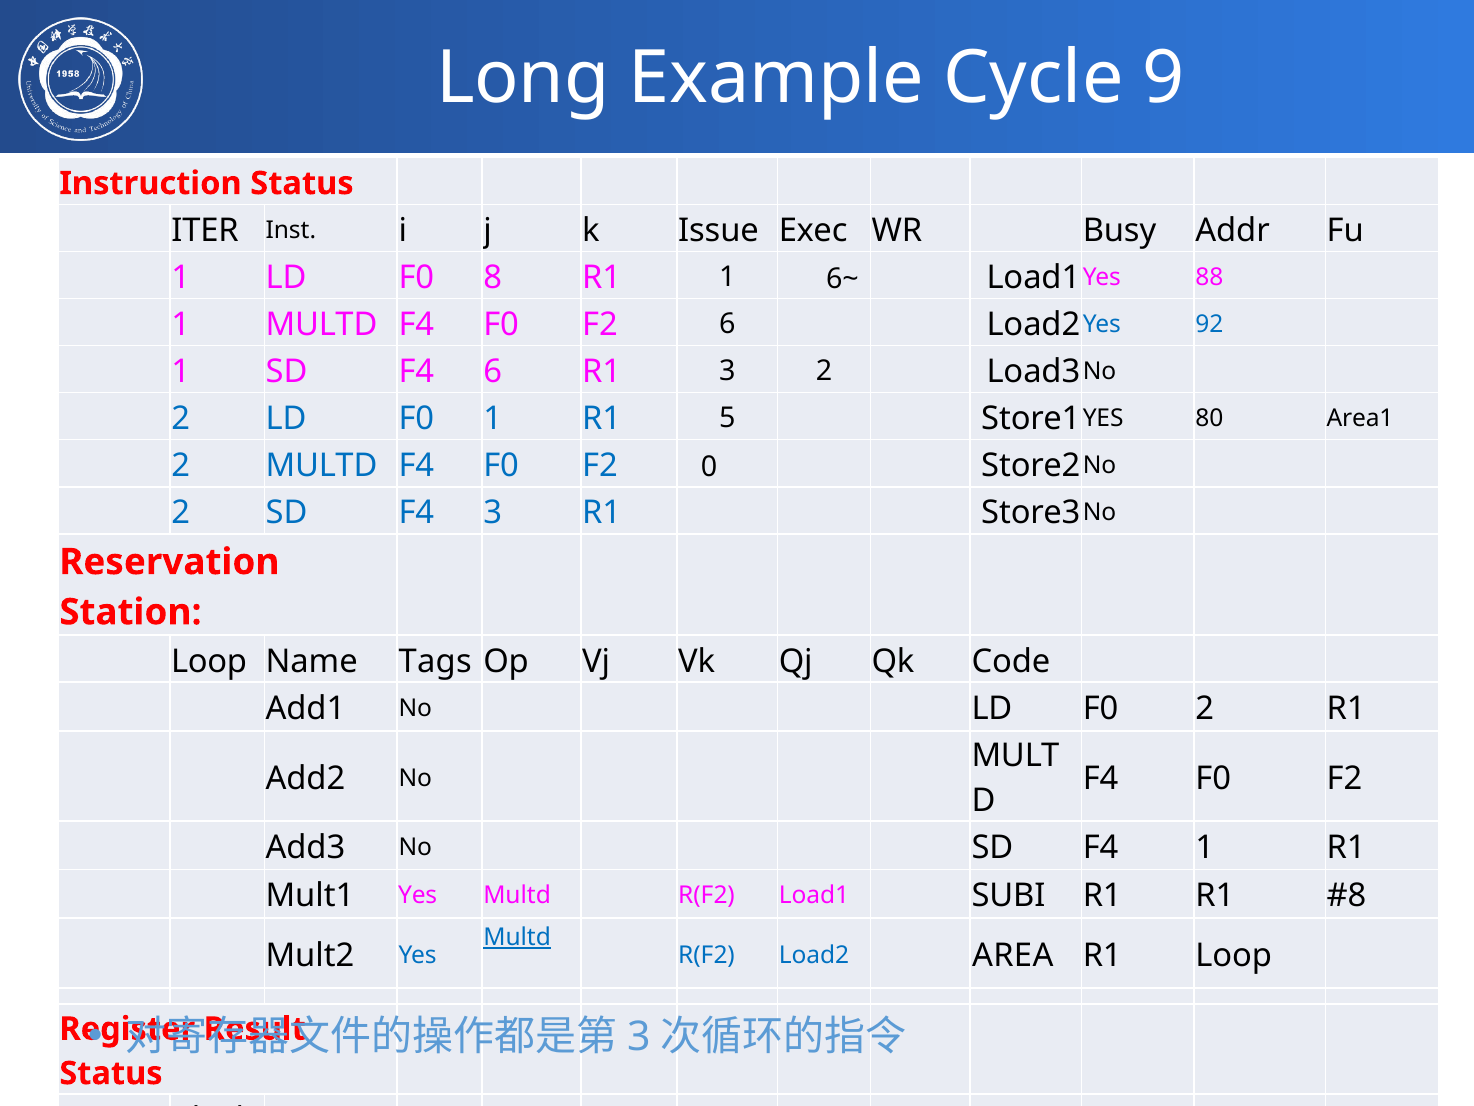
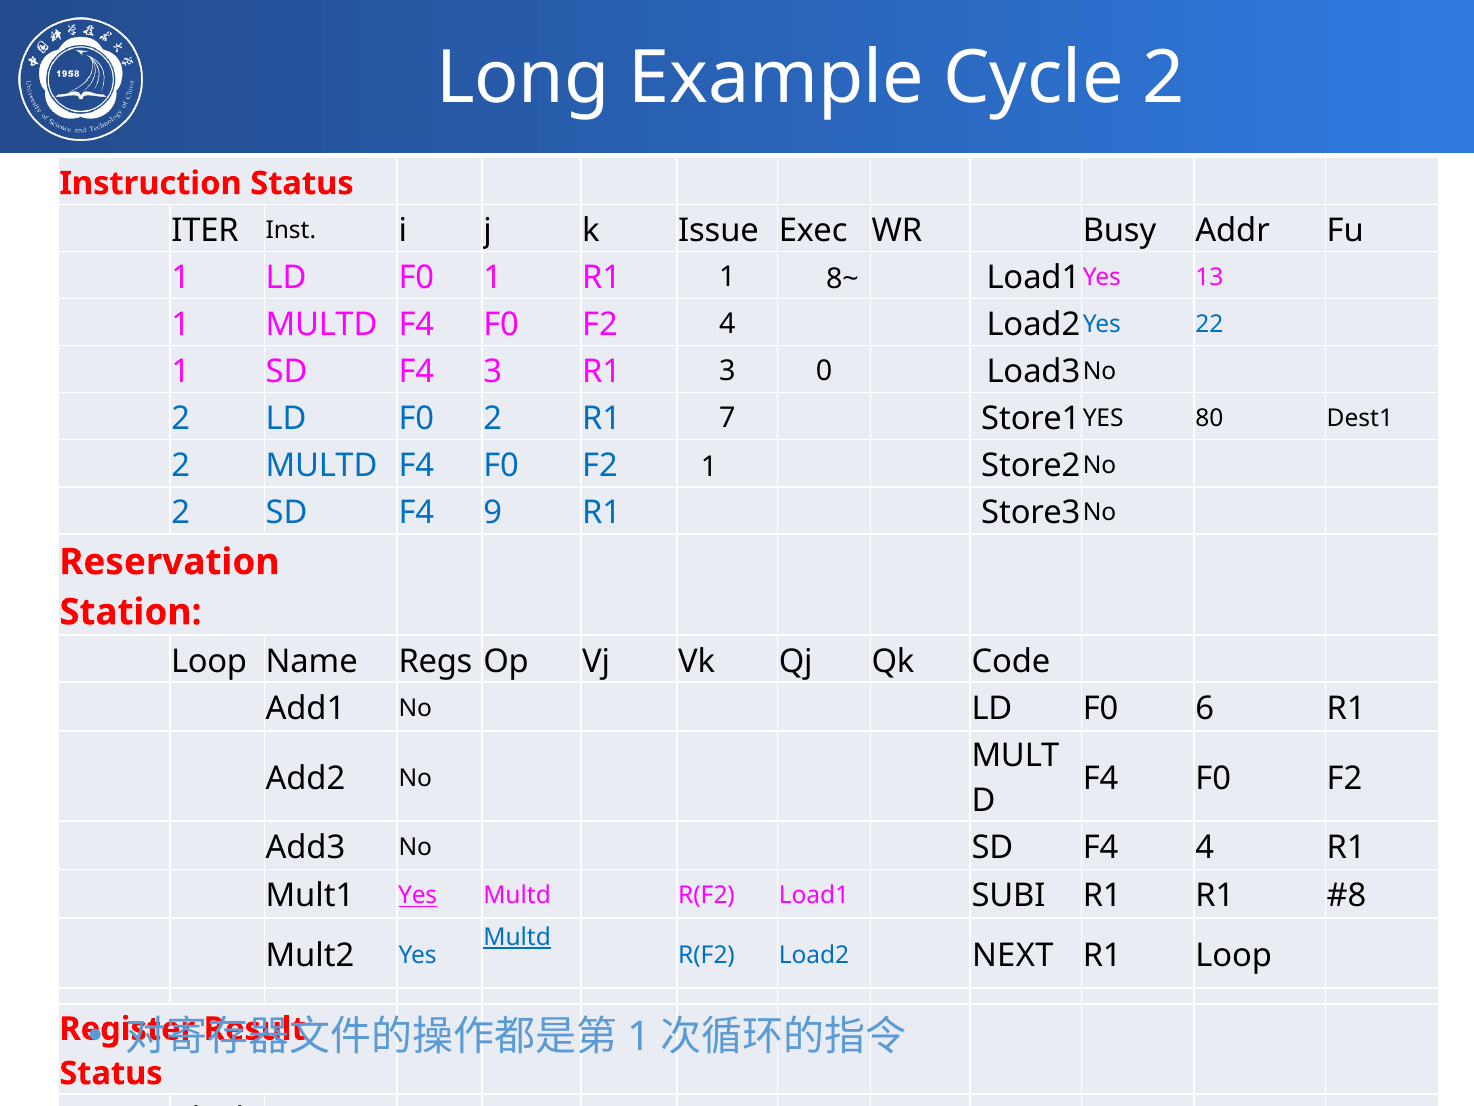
Cycle 9: 9 -> 2
F0 8: 8 -> 1
6~: 6~ -> 8~
88: 88 -> 13
F2 6: 6 -> 4
92: 92 -> 22
F4 6: 6 -> 3
3 2: 2 -> 0
F0 1: 1 -> 2
R1 5: 5 -> 7
Area1: Area1 -> Dest1
F2 0: 0 -> 1
F4 3: 3 -> 9
Tags: Tags -> Regs
F0 2: 2 -> 6
F4 1: 1 -> 4
Yes at (418, 895) underline: none -> present
AREA: AREA -> NEXT
3 at (639, 1037): 3 -> 1
